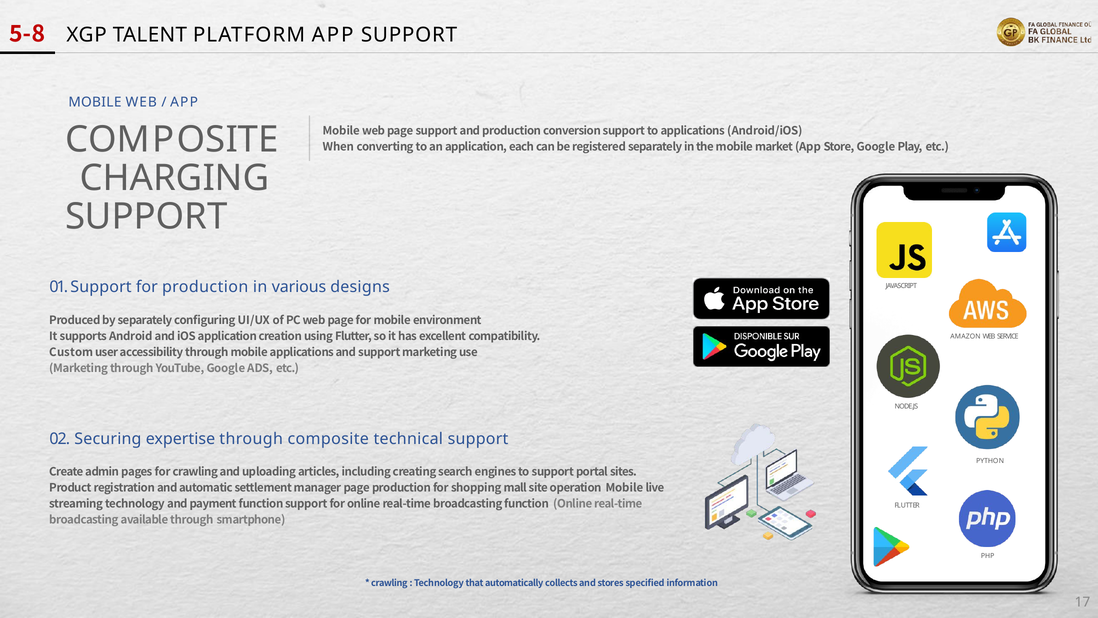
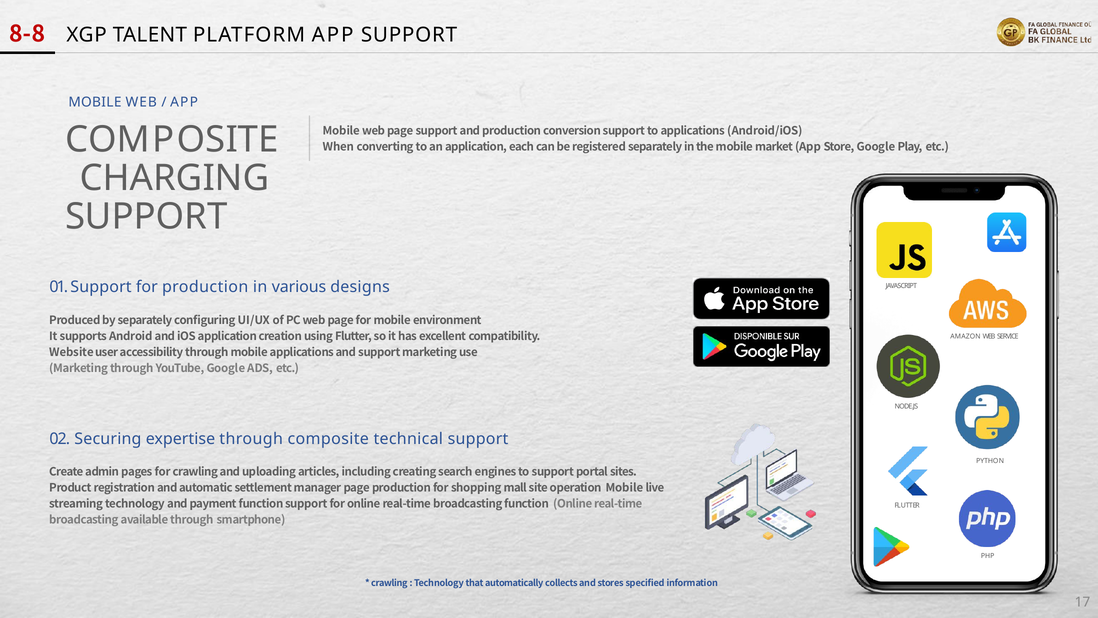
5-8: 5-8 -> 8-8
Custom: Custom -> Website
